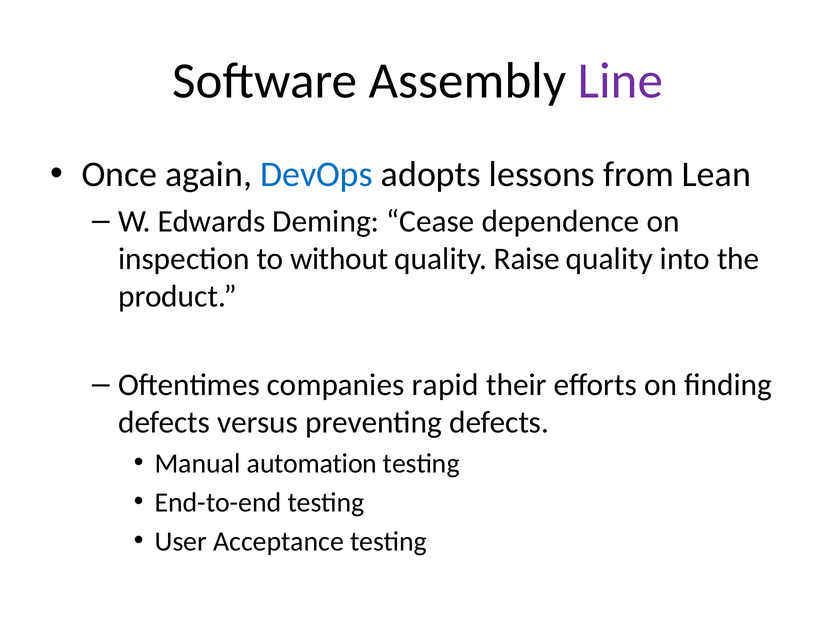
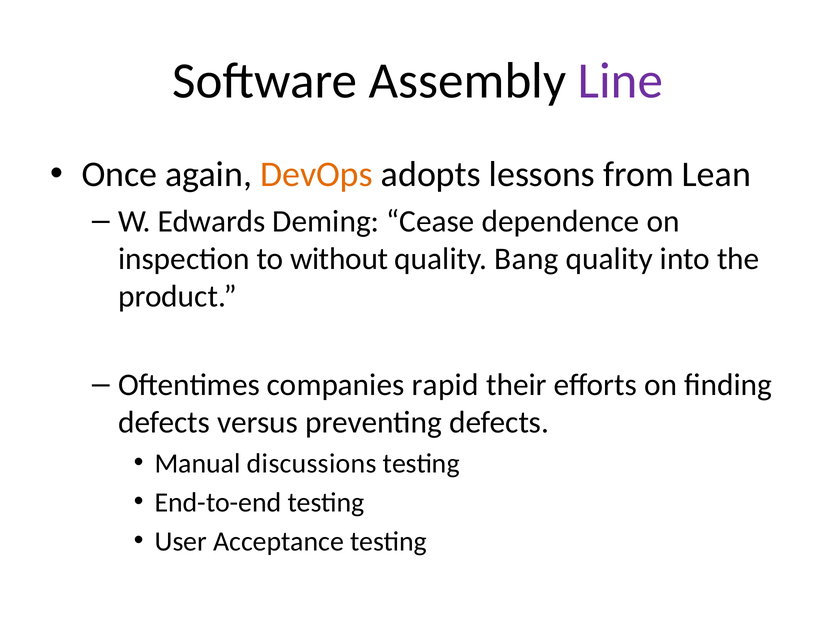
DevOps colour: blue -> orange
Raise: Raise -> Bang
automation: automation -> discussions
